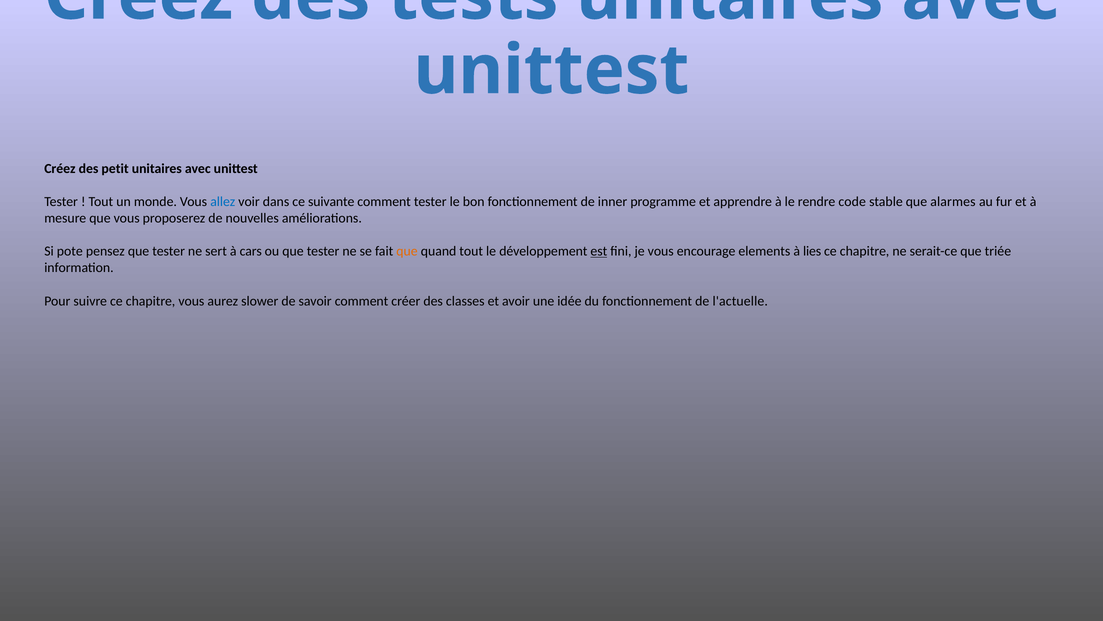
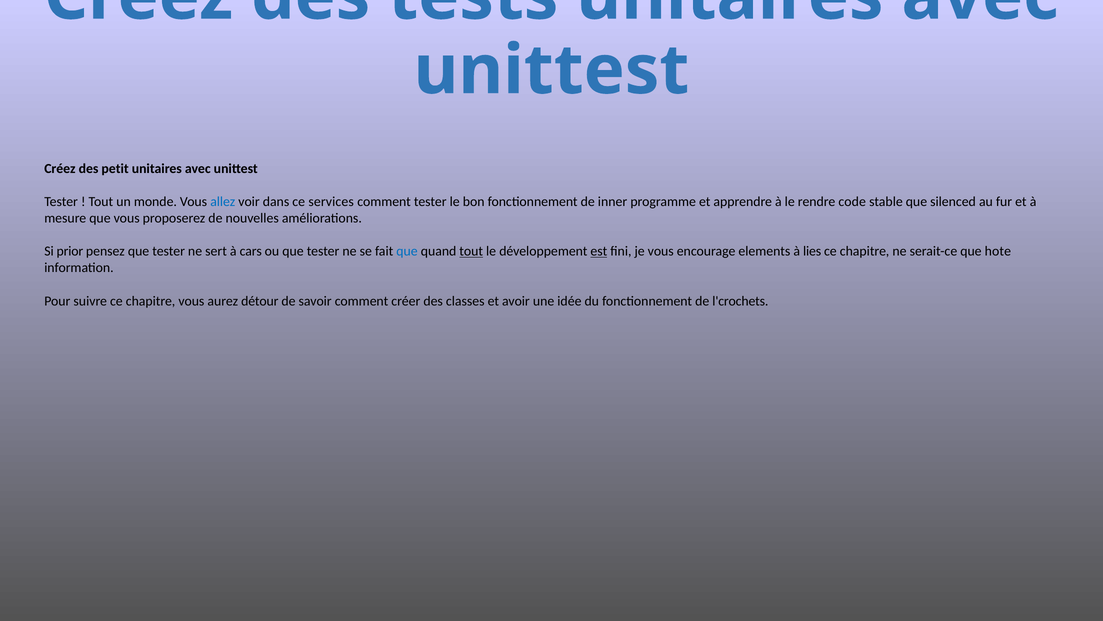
suivante: suivante -> services
alarmes: alarmes -> silenced
pote: pote -> prior
que at (407, 251) colour: orange -> blue
tout at (471, 251) underline: none -> present
triée: triée -> hote
slower: slower -> détour
l'actuelle: l'actuelle -> l'crochets
